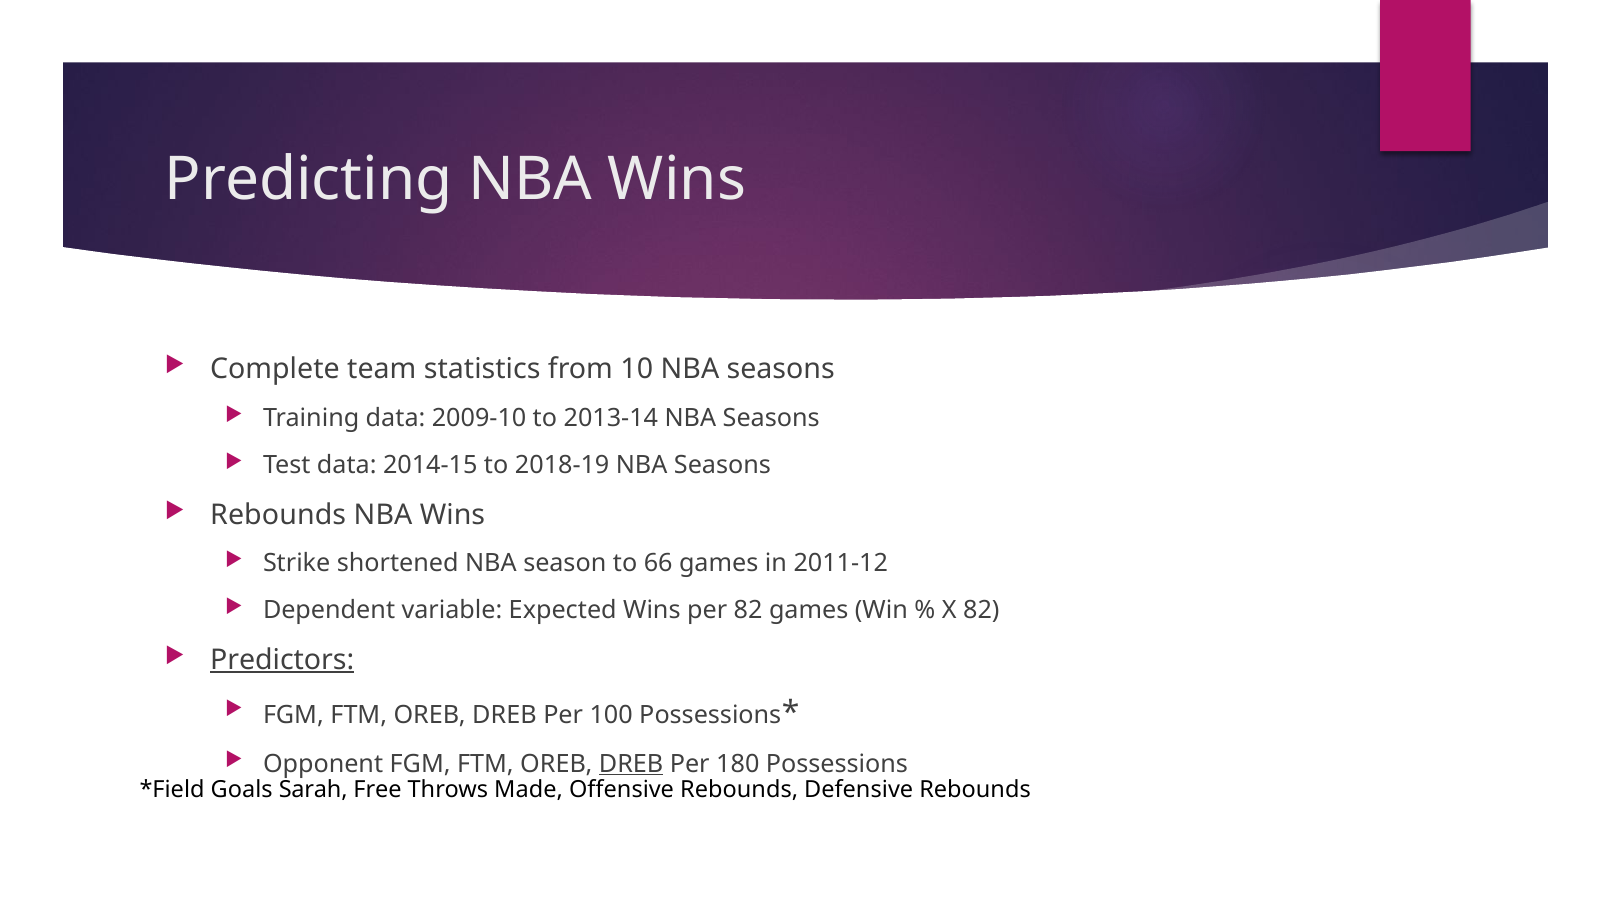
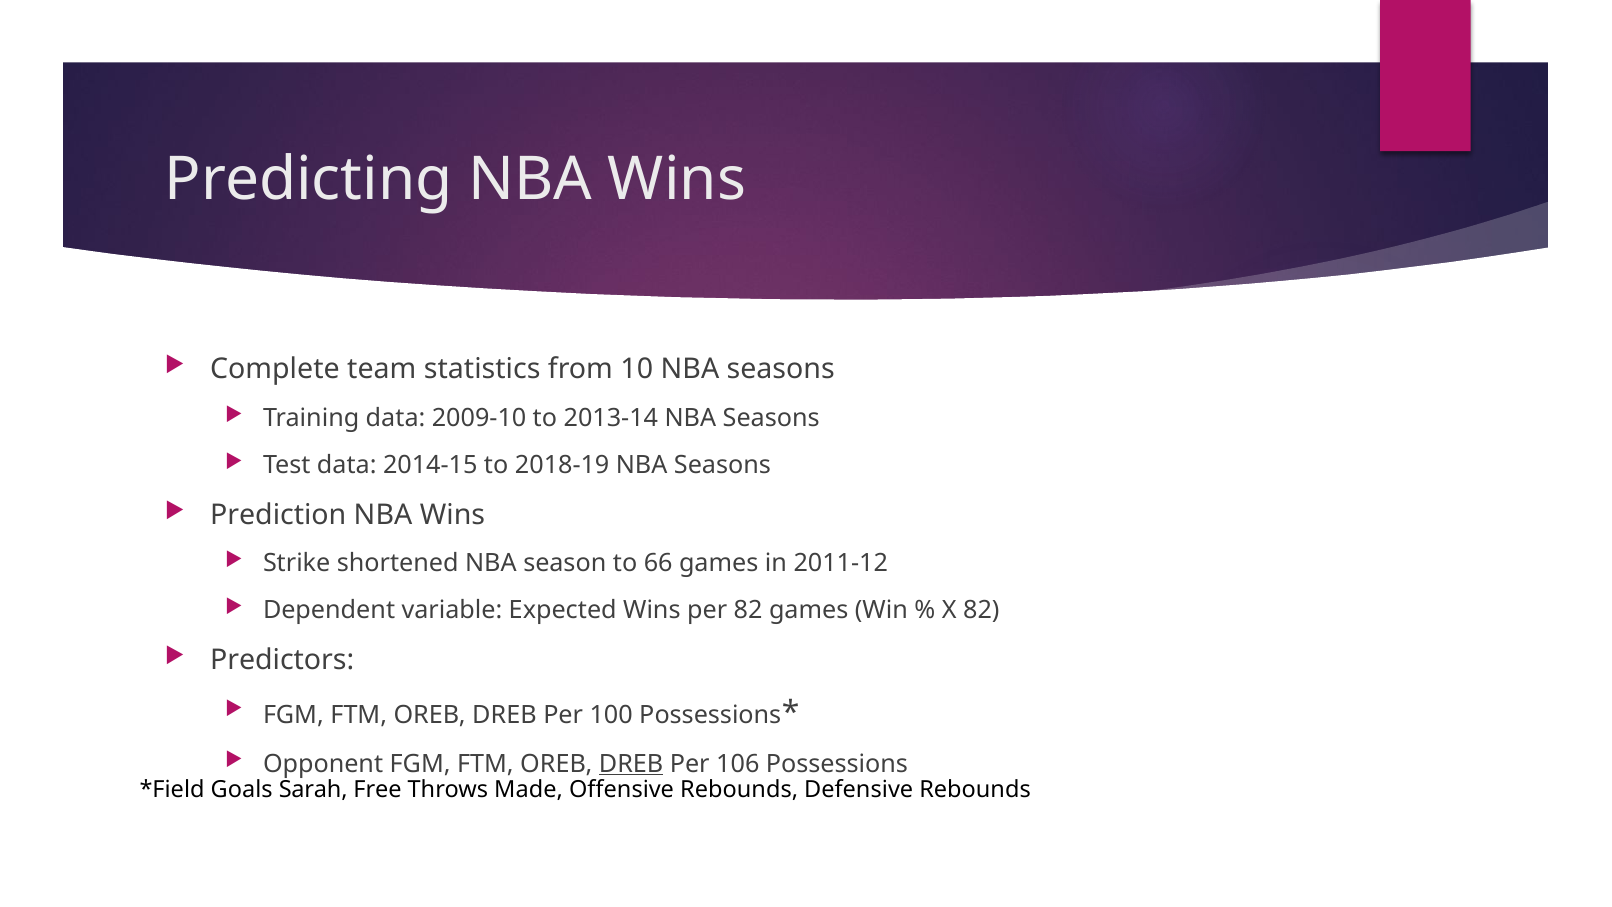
Rebounds at (278, 515): Rebounds -> Prediction
Predictors underline: present -> none
180: 180 -> 106
